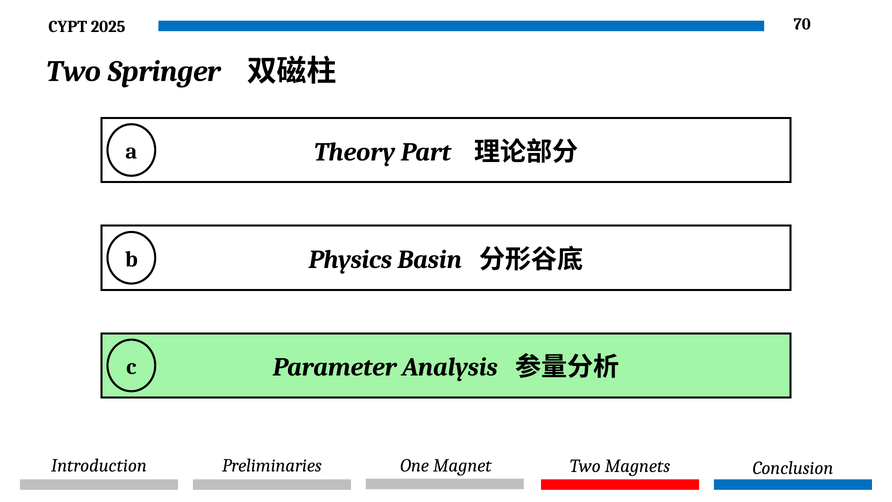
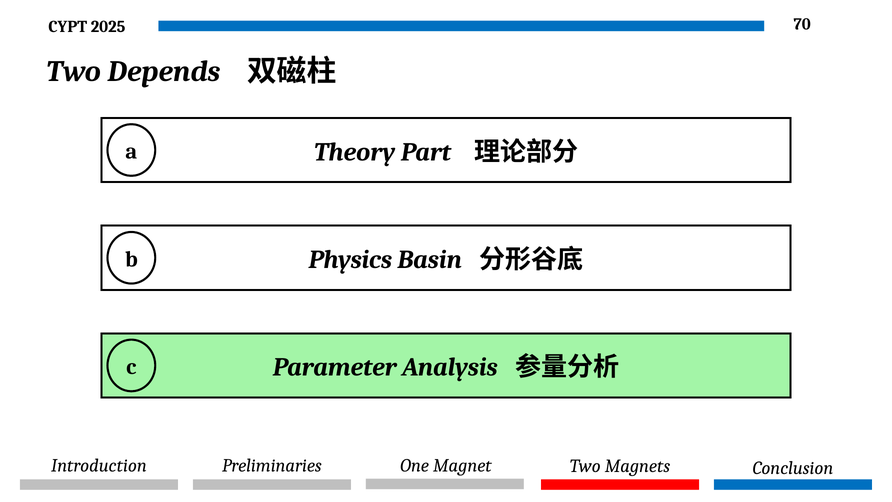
Springer: Springer -> Depends
